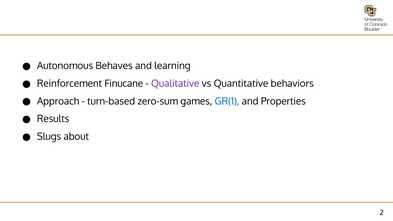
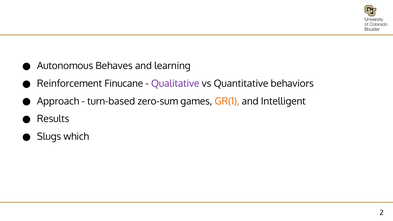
GR(1 colour: blue -> orange
Properties: Properties -> Intelligent
about: about -> which
